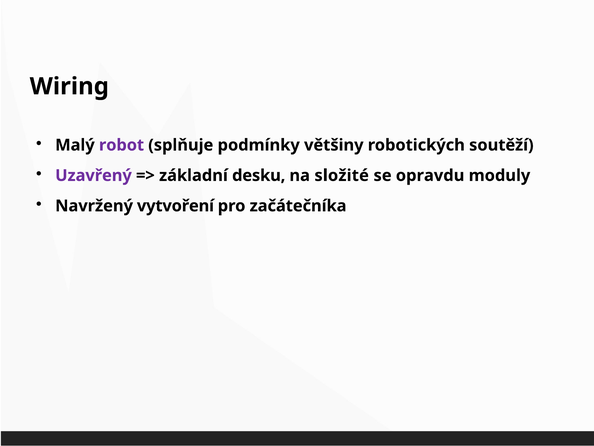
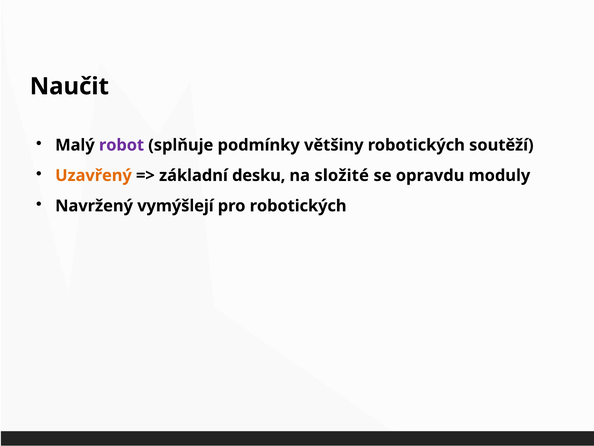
Wiring: Wiring -> Naučit
Uzavřený colour: purple -> orange
vytvoření: vytvoření -> vymýšlejí
pro začátečníka: začátečníka -> robotických
